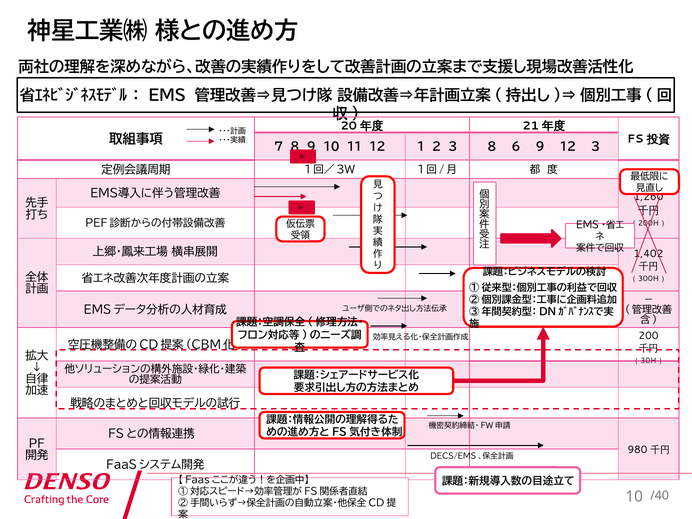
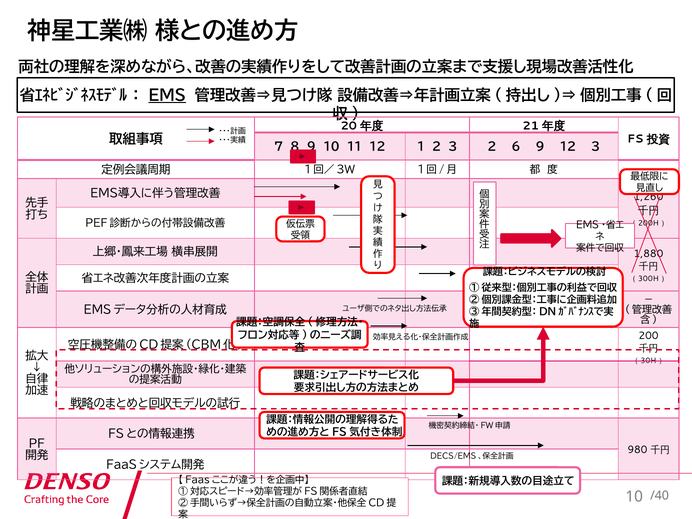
EMS underline: none -> present
3 8: 8 -> 2
1,402: 1,402 -> 1,880
